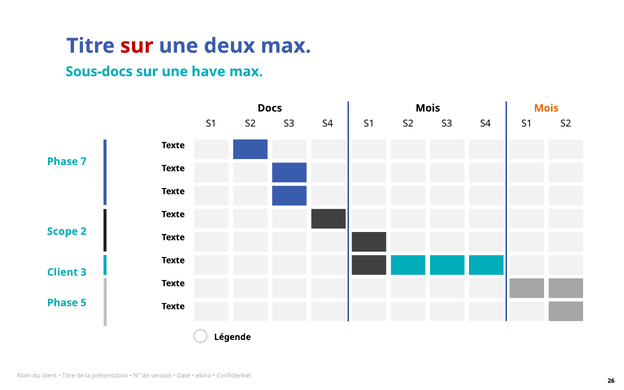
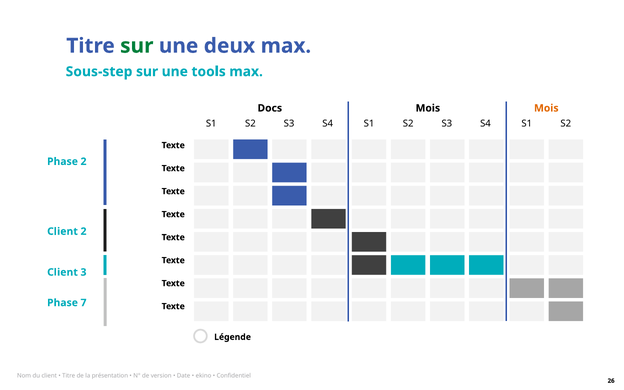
sur at (137, 46) colour: red -> green
Sous-docs: Sous-docs -> Sous-step
have: have -> tools
Phase 7: 7 -> 2
Scope at (62, 231): Scope -> Client
5: 5 -> 7
